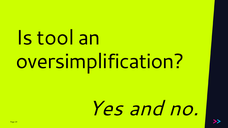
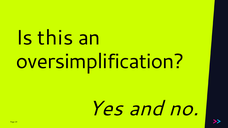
tool: tool -> this
